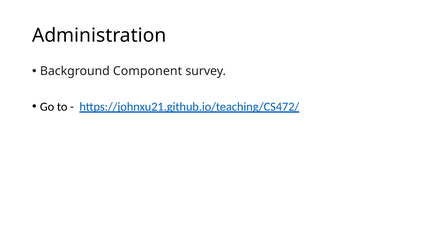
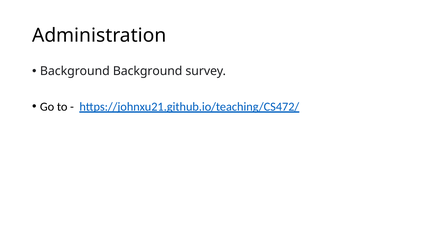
Background Component: Component -> Background
